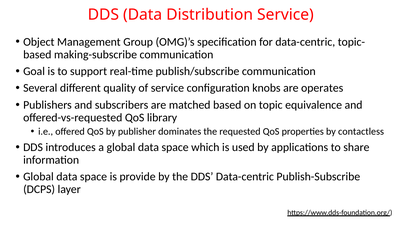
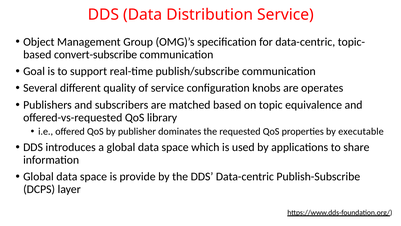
making-subscribe: making-subscribe -> convert-subscribe
contactless: contactless -> executable
